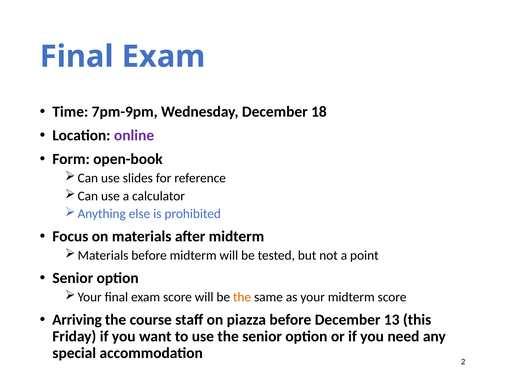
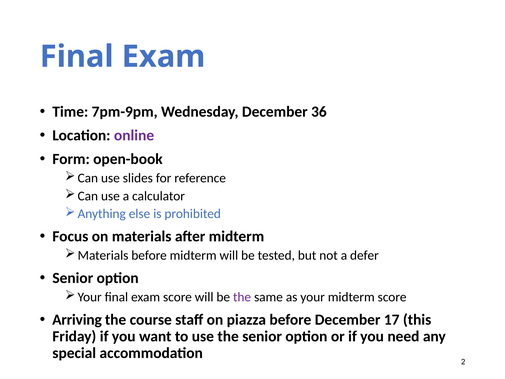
18: 18 -> 36
point: point -> defer
the at (242, 297) colour: orange -> purple
13: 13 -> 17
